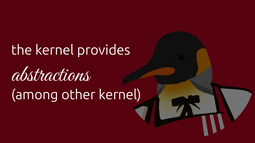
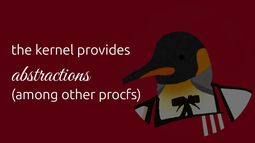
kernel at (120, 95): kernel -> procfs
